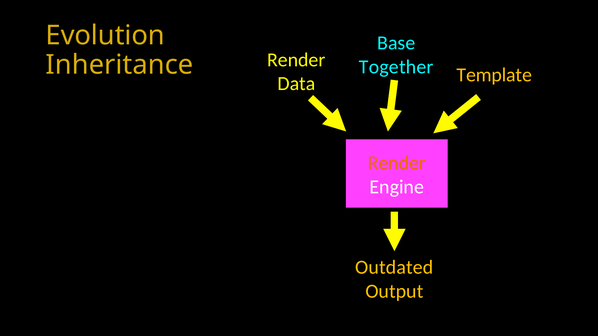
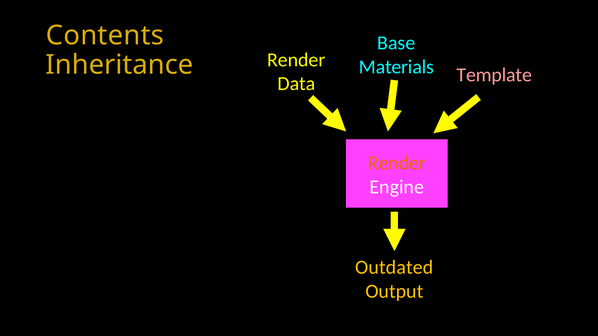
Evolution: Evolution -> Contents
Together: Together -> Materials
Template colour: yellow -> pink
